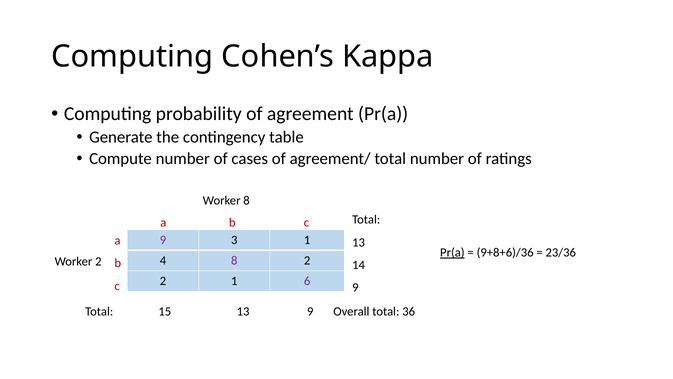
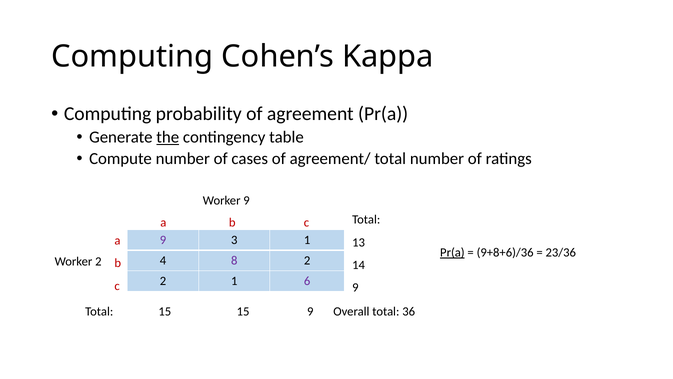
the underline: none -> present
Worker 8: 8 -> 9
15 13: 13 -> 15
